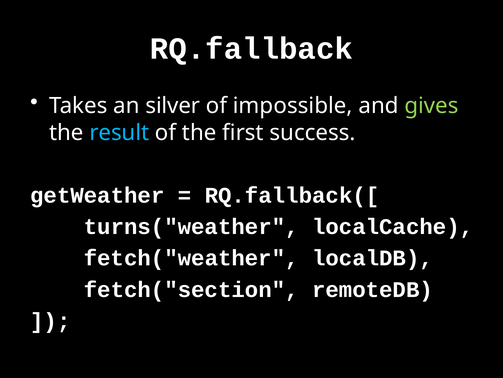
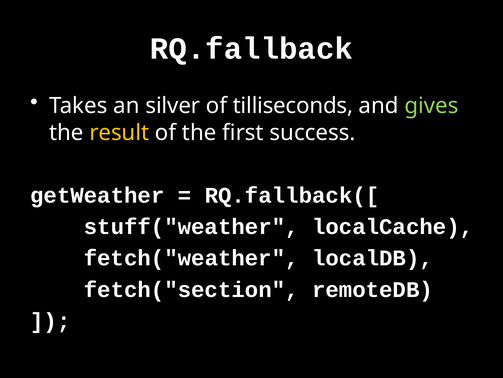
impossible: impossible -> tilliseconds
result colour: light blue -> yellow
turns("weather: turns("weather -> stuff("weather
